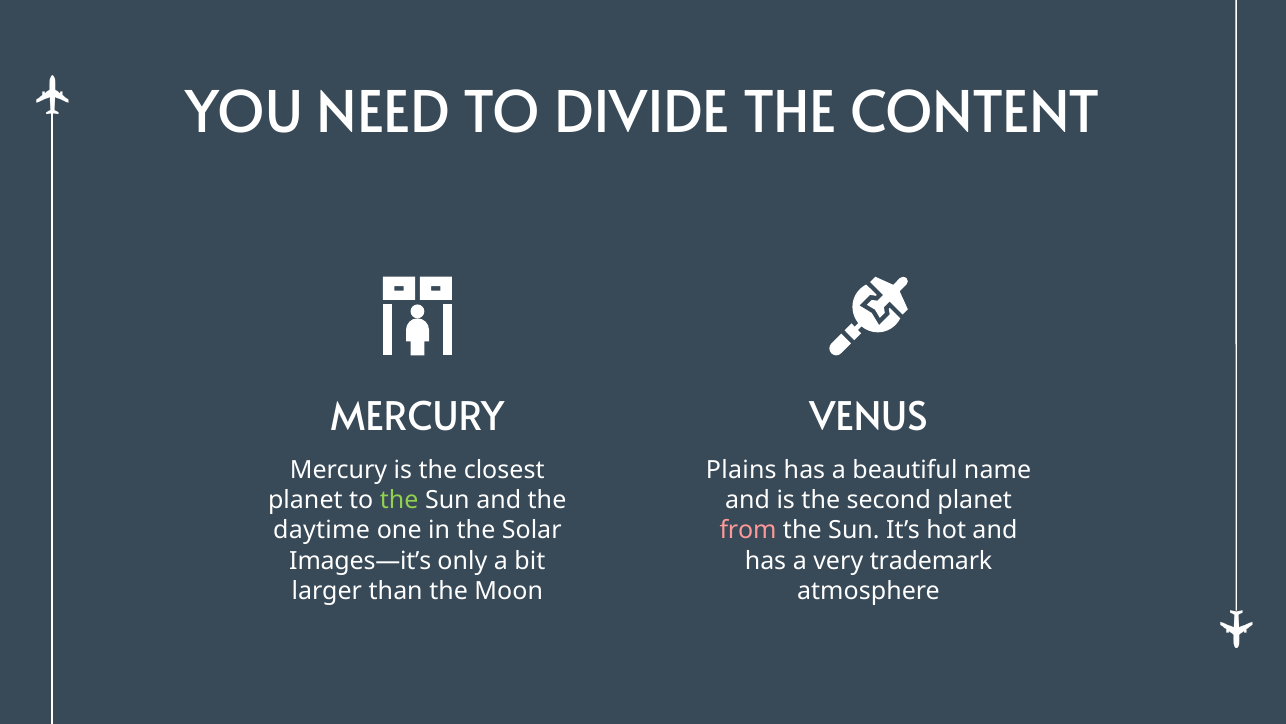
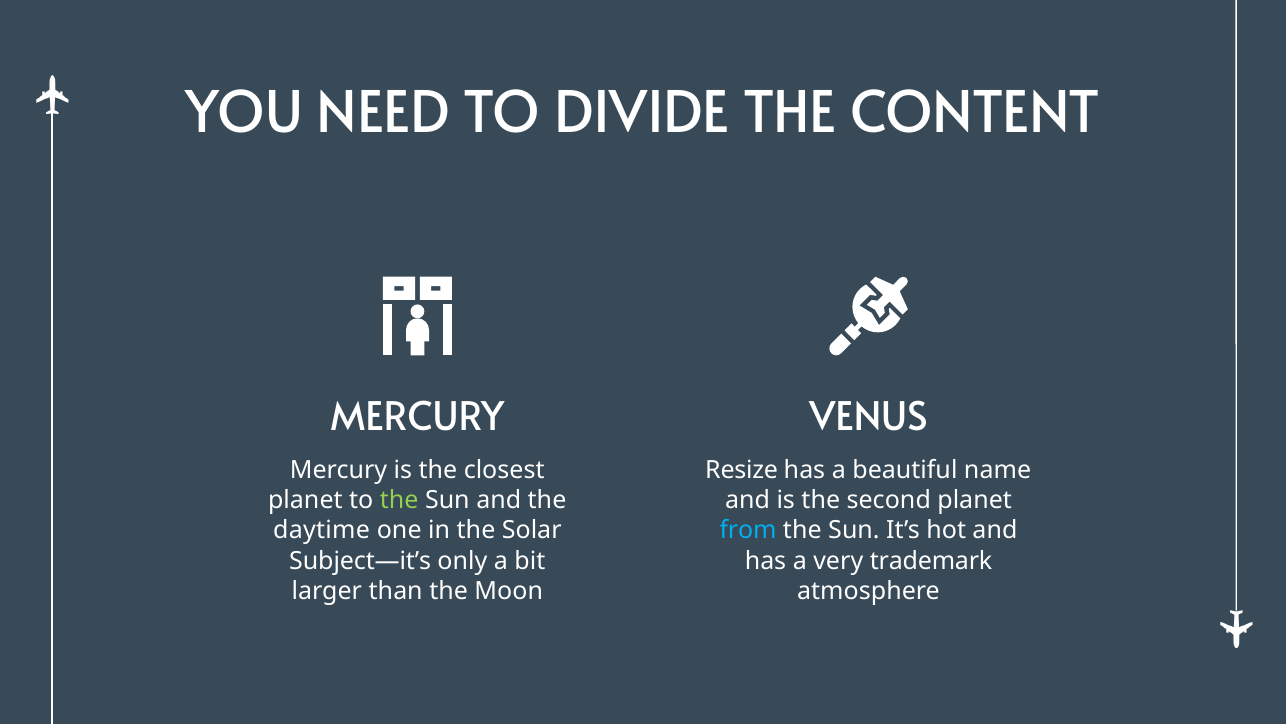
Plains: Plains -> Resize
from colour: pink -> light blue
Images—it’s: Images—it’s -> Subject—it’s
